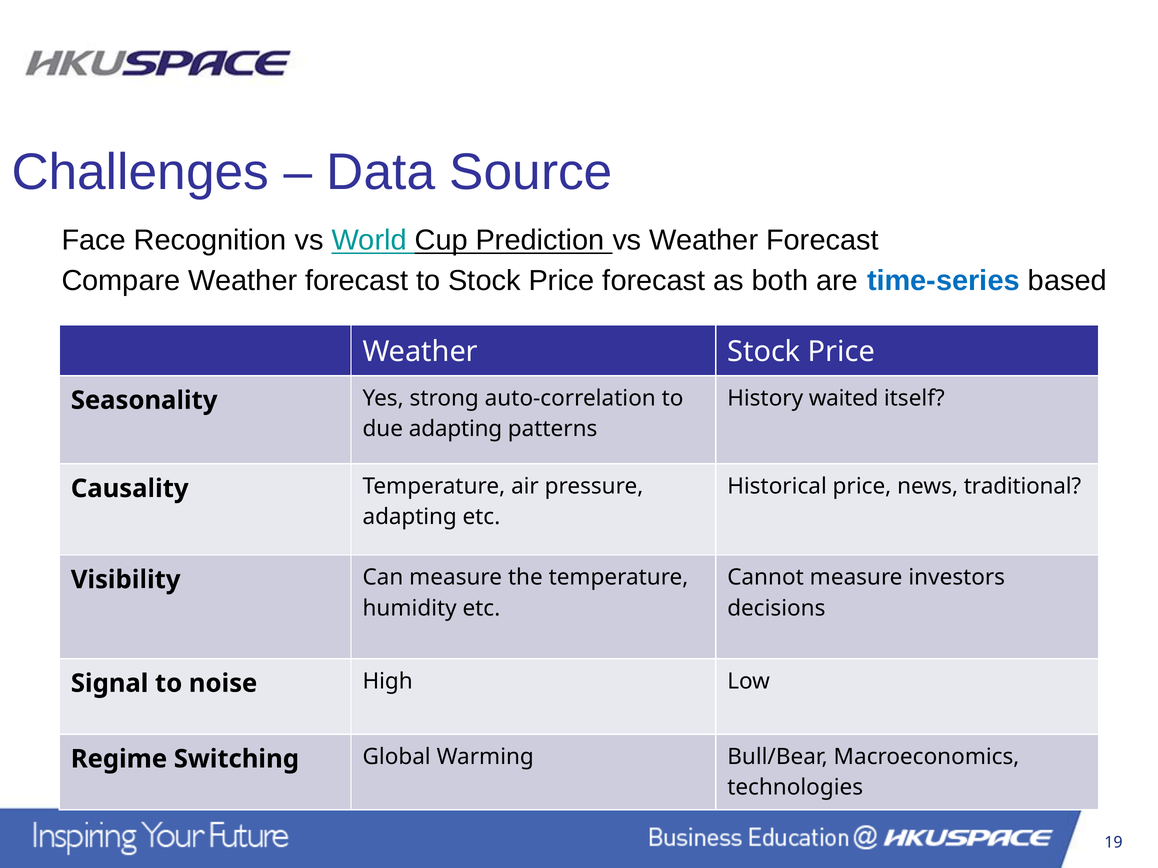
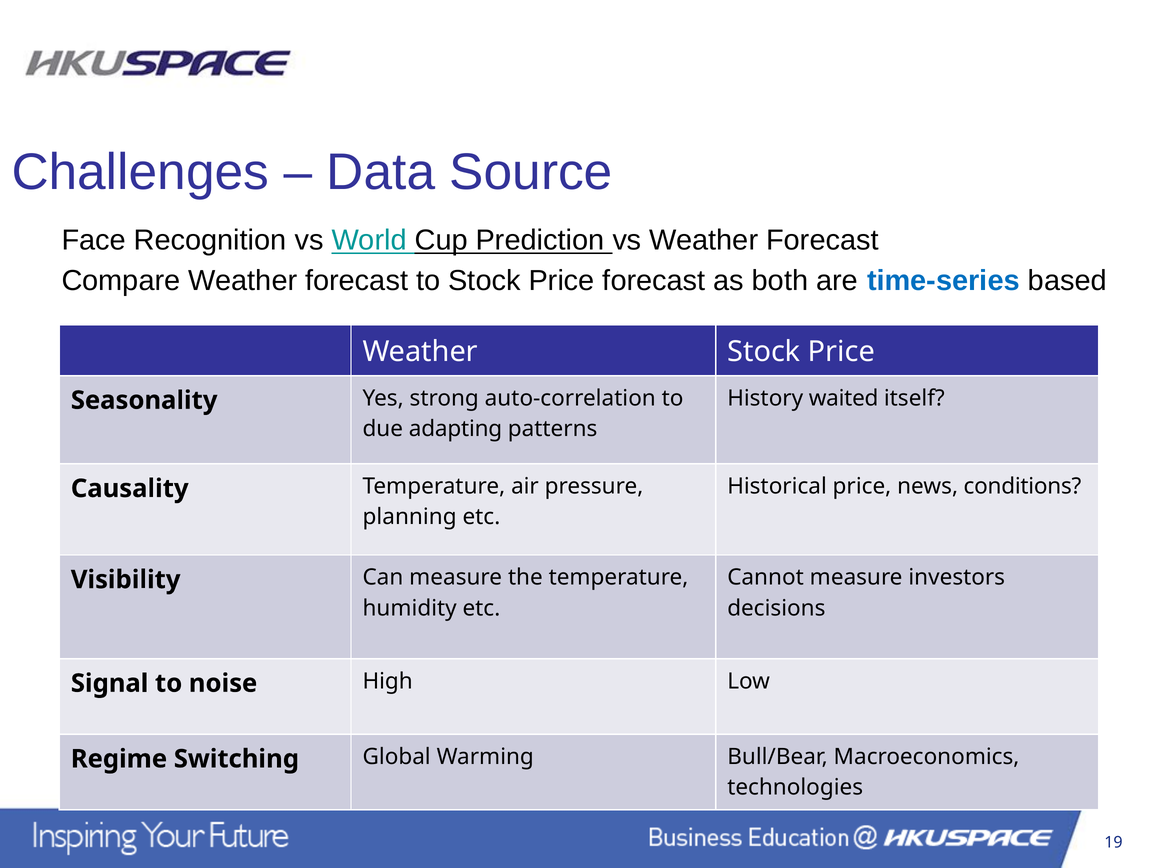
traditional: traditional -> conditions
adapting at (410, 517): adapting -> planning
